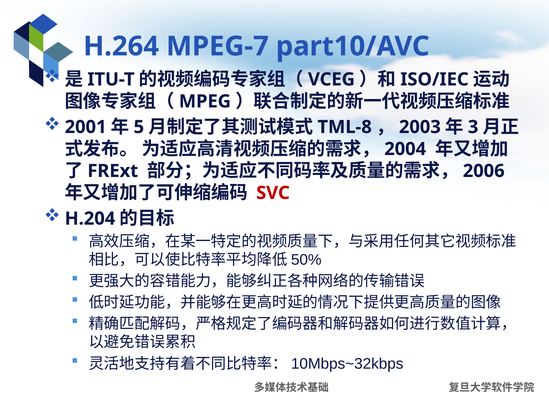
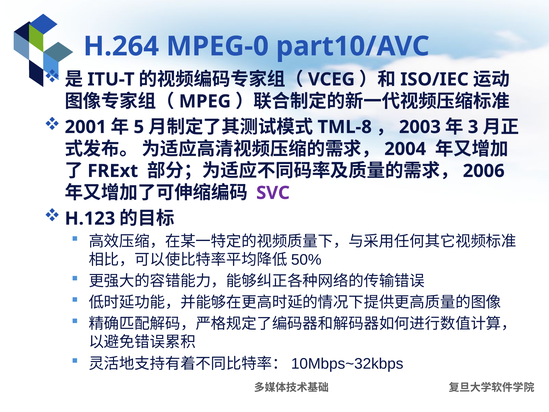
MPEG-7: MPEG-7 -> MPEG-0
SVC colour: red -> purple
H.204: H.204 -> H.123
